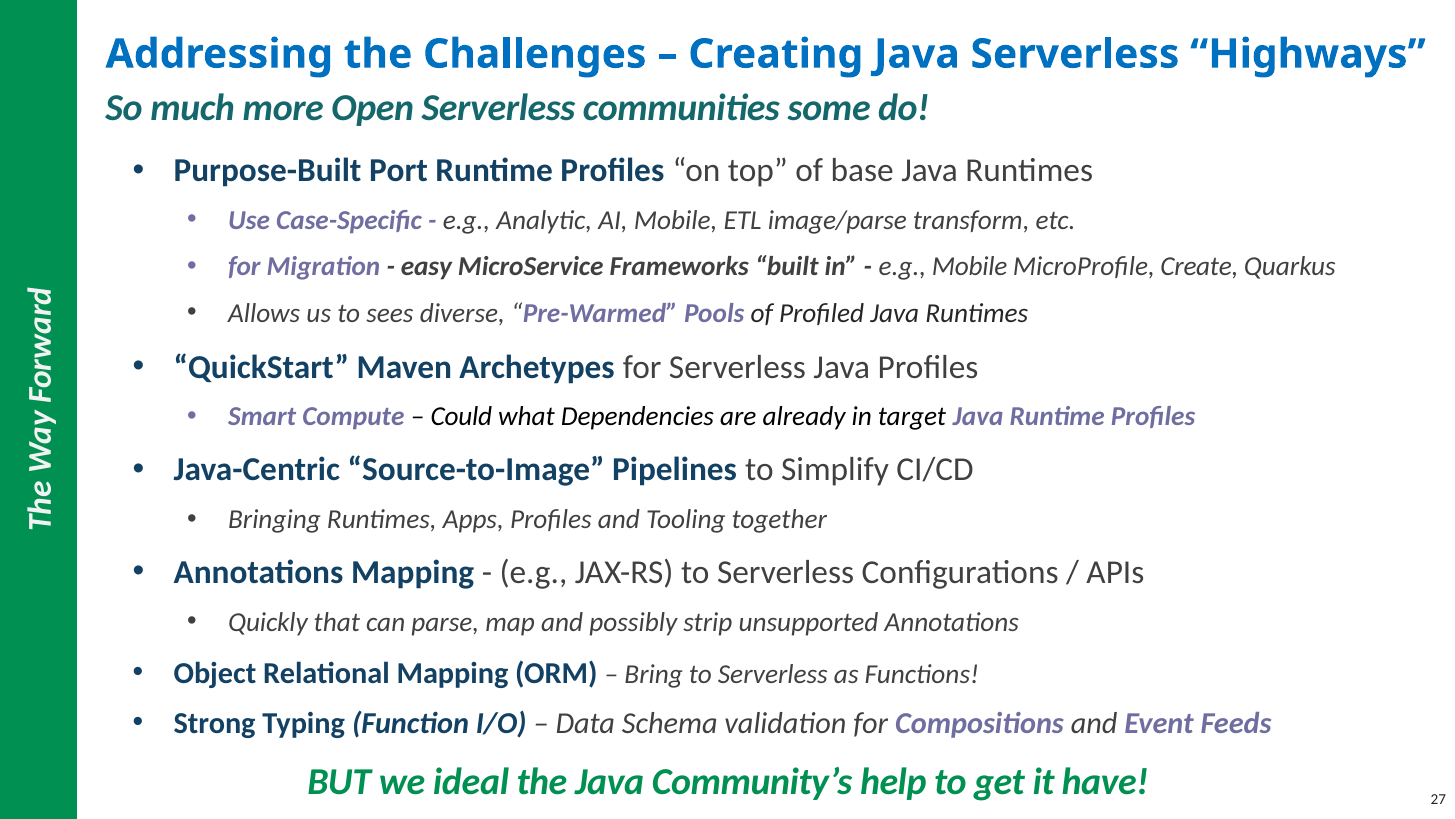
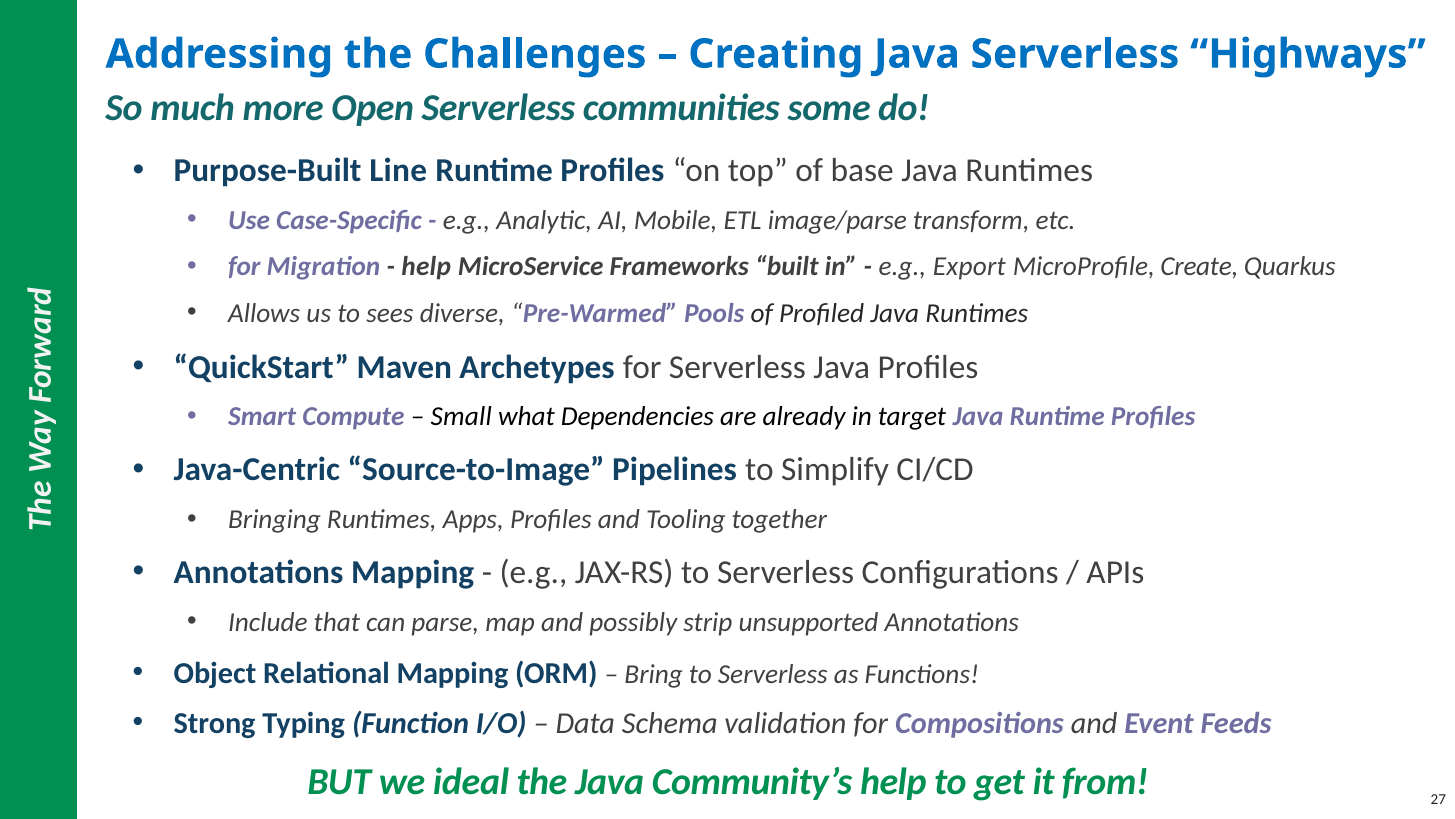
Port: Port -> Line
easy at (426, 267): easy -> help
e.g Mobile: Mobile -> Export
Could: Could -> Small
Quickly: Quickly -> Include
have: have -> from
